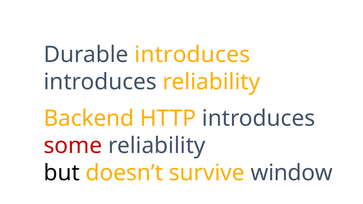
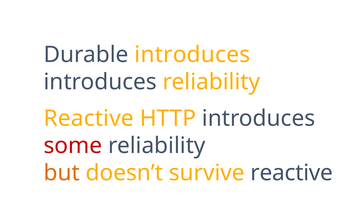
Backend at (89, 119): Backend -> Reactive
but colour: black -> orange
survive window: window -> reactive
